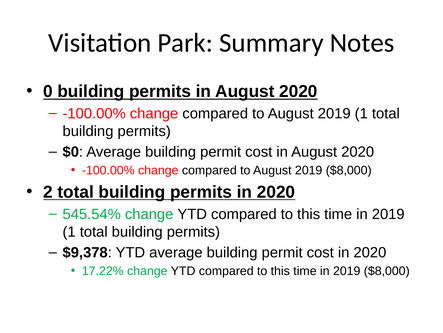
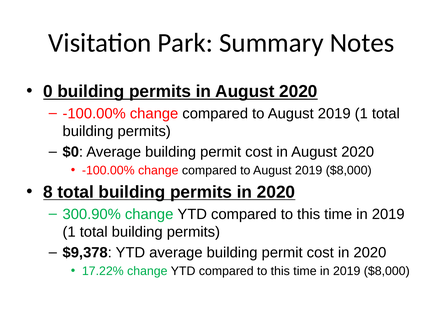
2: 2 -> 8
545.54%: 545.54% -> 300.90%
